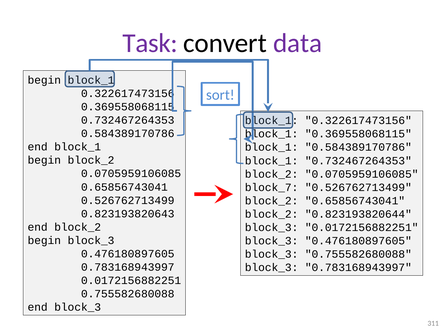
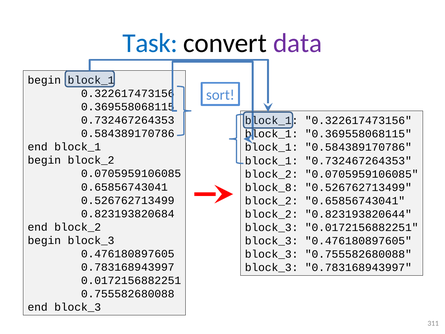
Task colour: purple -> blue
block_7: block_7 -> block_8
0.823193820643: 0.823193820643 -> 0.823193820684
